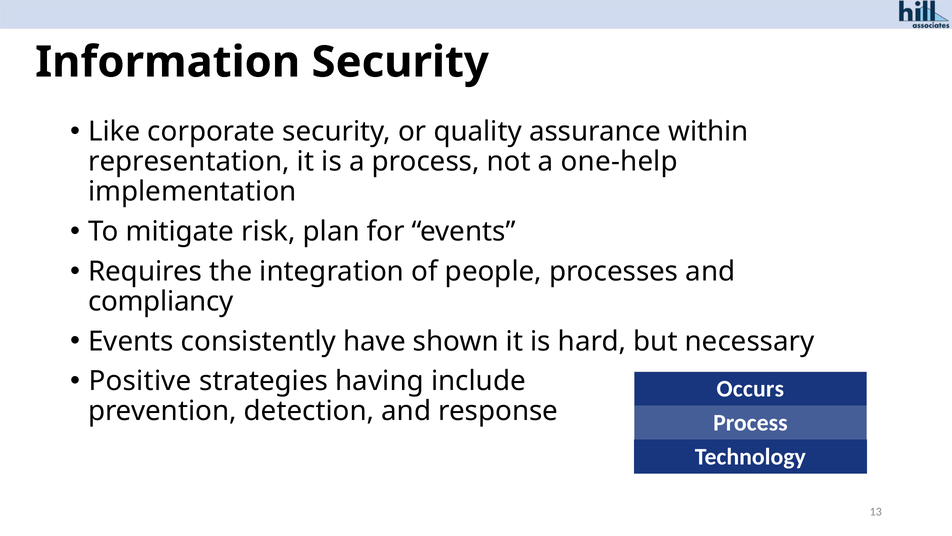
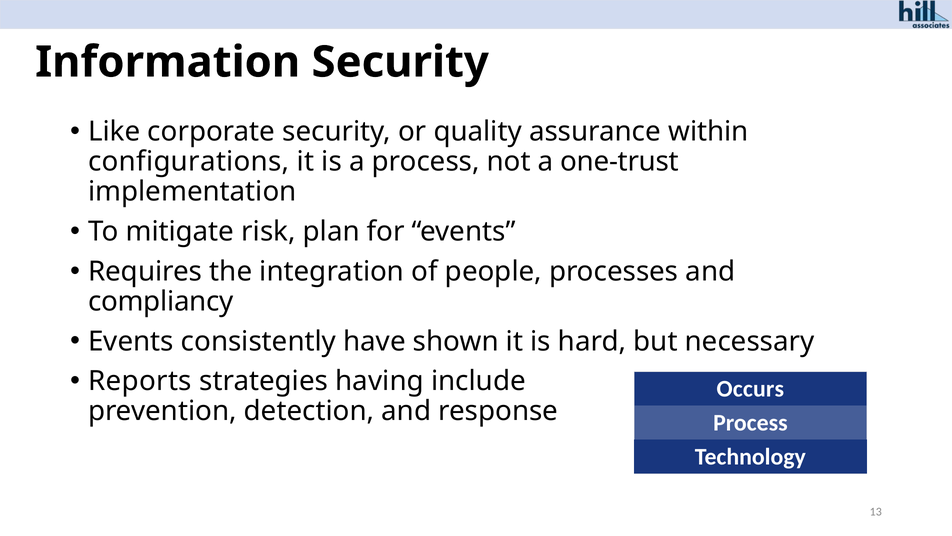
representation: representation -> configurations
one-help: one-help -> one-trust
Positive: Positive -> Reports
